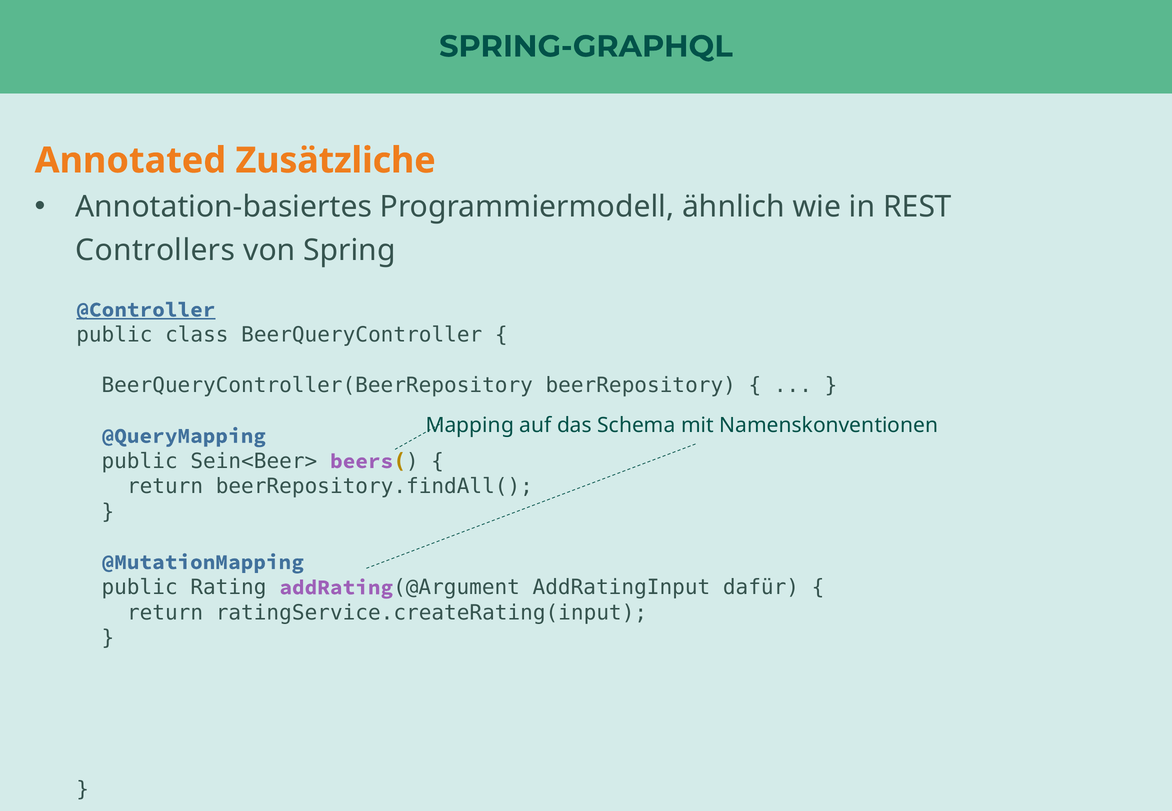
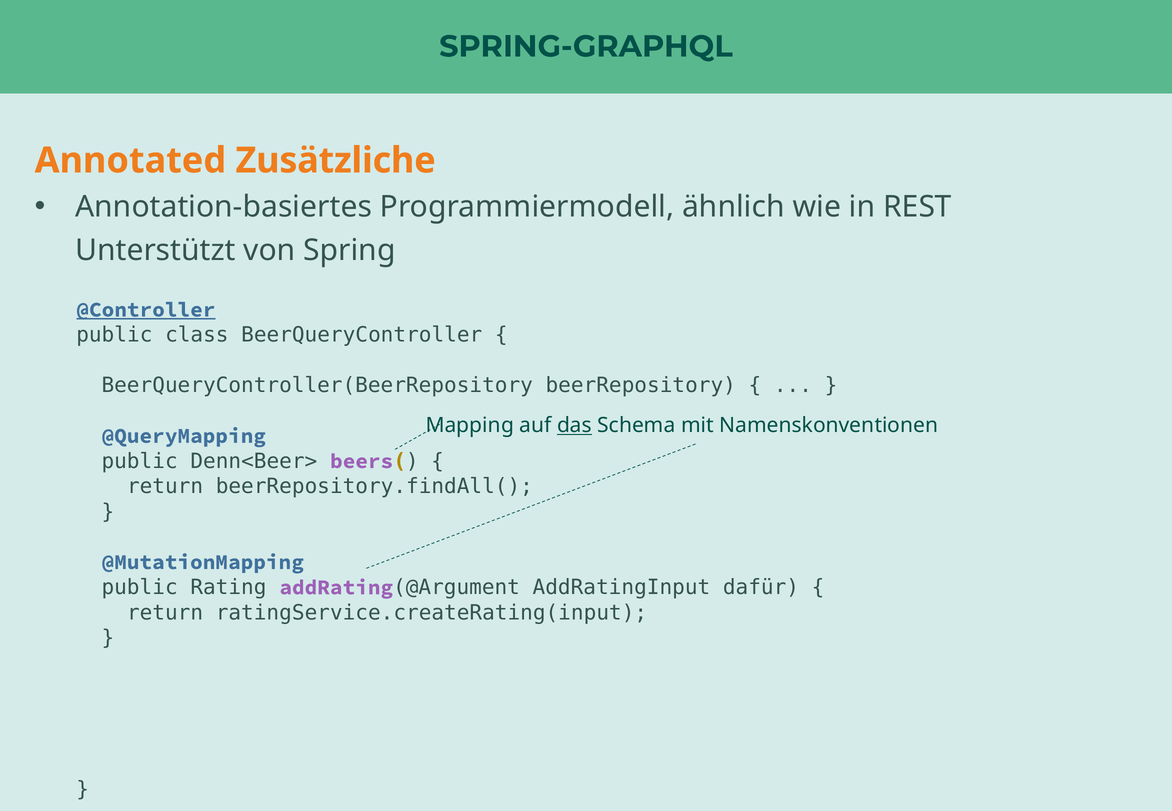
Controllers: Controllers -> Unterstützt
das underline: none -> present
Sein<Beer>: Sein<Beer> -> Denn<Beer>
